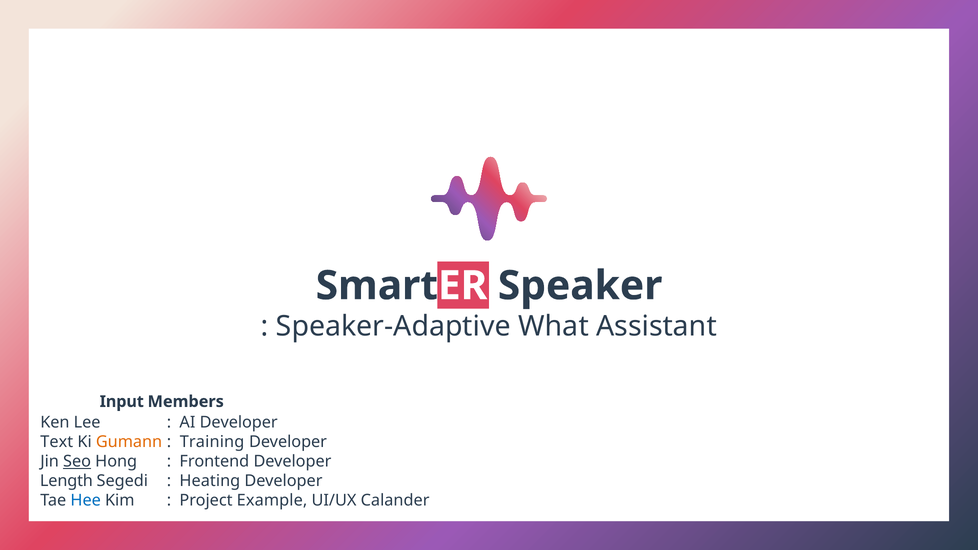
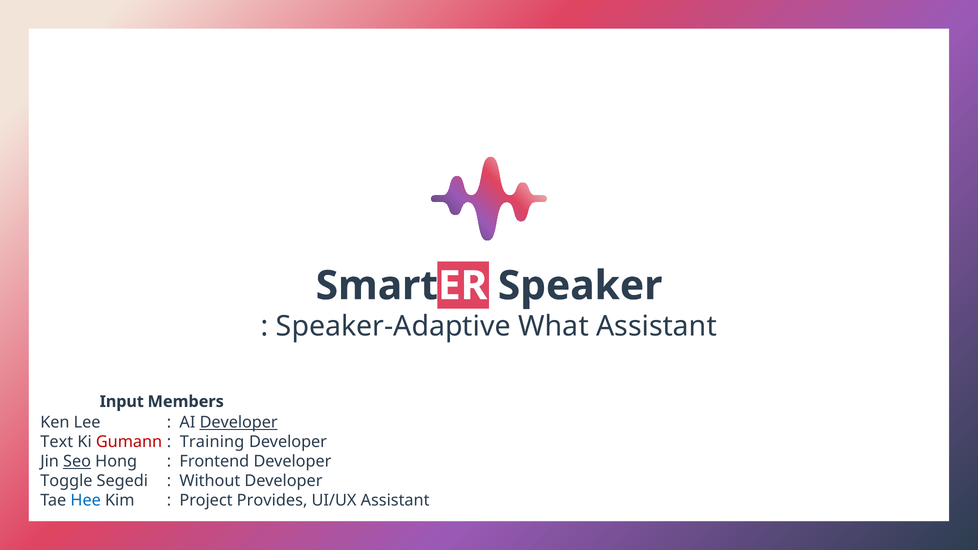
Developer at (239, 423) underline: none -> present
Gumann colour: orange -> red
Length: Length -> Toggle
Heating: Heating -> Without
Example: Example -> Provides
UI/UX Calander: Calander -> Assistant
